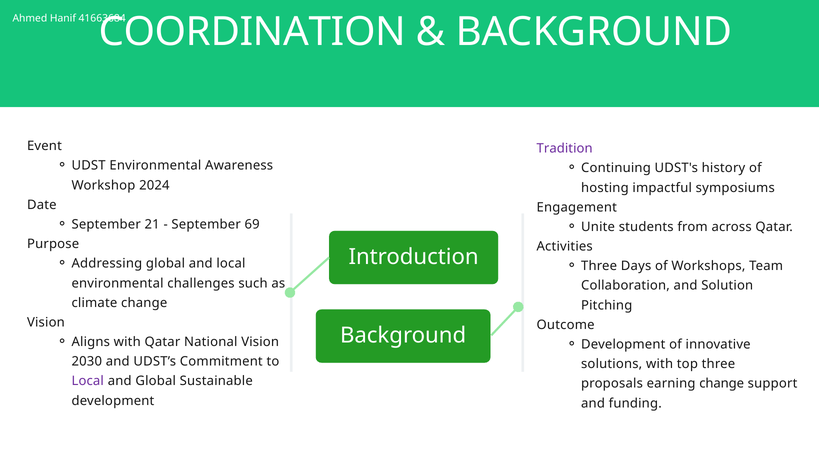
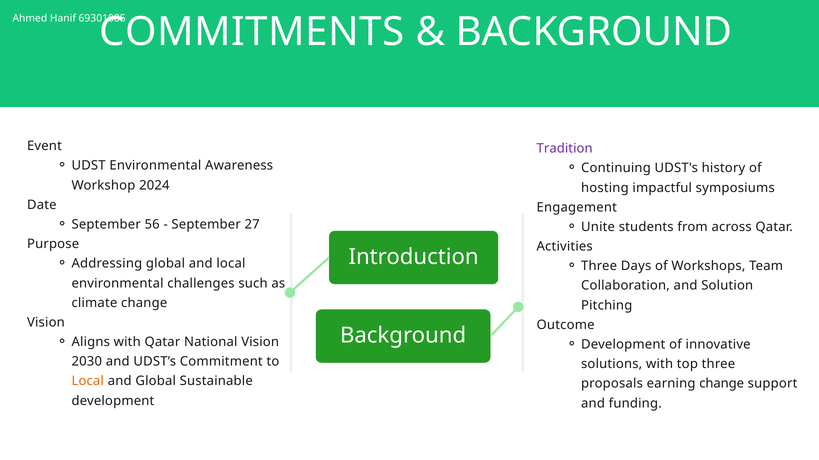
41663684: 41663684 -> 69301085
COORDINATION: COORDINATION -> COMMITMENTS
21: 21 -> 56
69: 69 -> 27
Local at (88, 382) colour: purple -> orange
